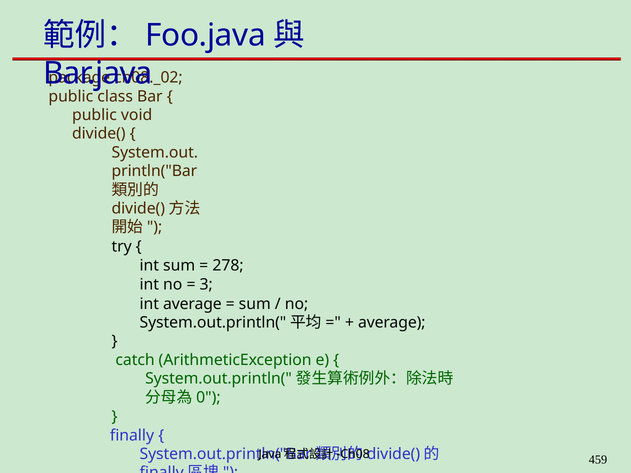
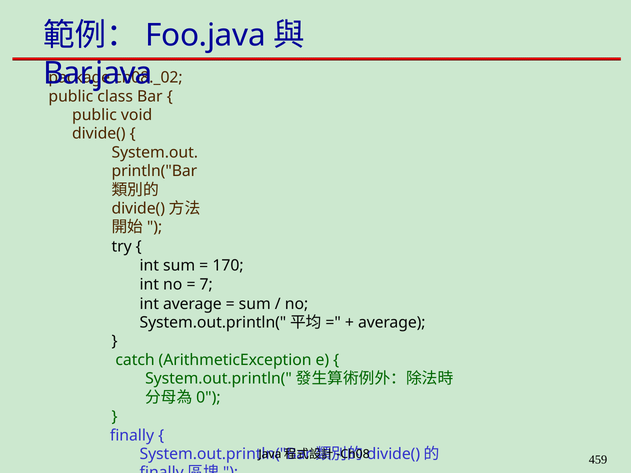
278: 278 -> 170
3: 3 -> 7
